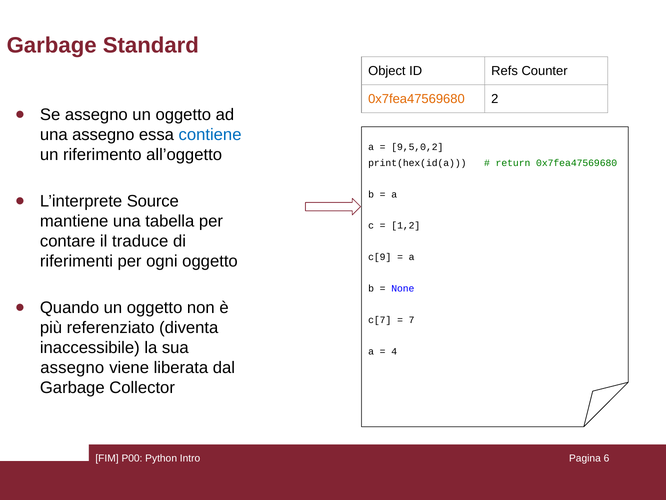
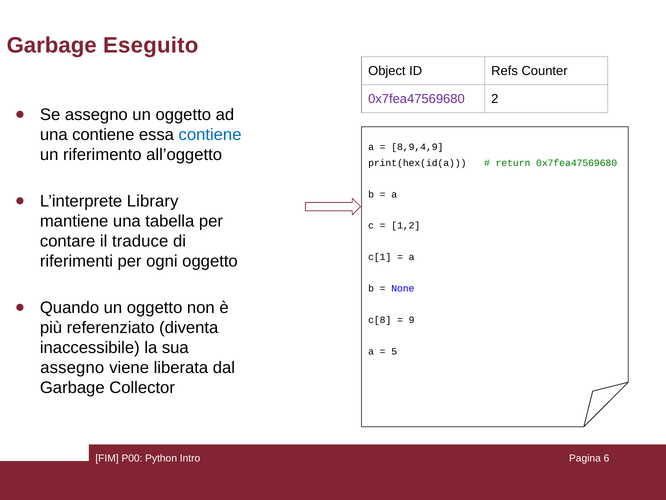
Standard: Standard -> Eseguito
0x7fea47569680 at (416, 99) colour: orange -> purple
una assegno: assegno -> contiene
9,5,0,2: 9,5,0,2 -> 8,9,4,9
Source: Source -> Library
c[9: c[9 -> c[1
c[7: c[7 -> c[8
7: 7 -> 9
4: 4 -> 5
